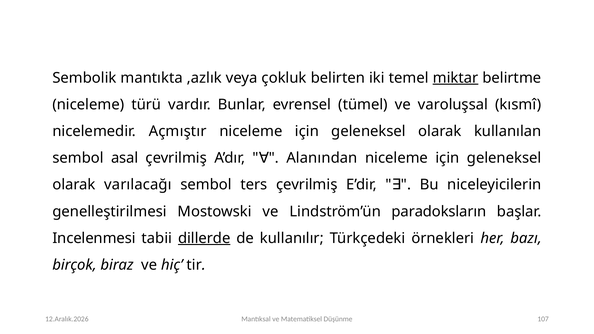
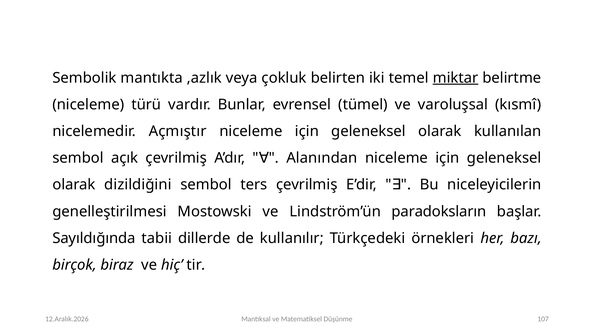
asal: asal -> açık
varılacağı: varılacağı -> dizildiğini
Incelenmesi: Incelenmesi -> Sayıldığında
dillerde underline: present -> none
